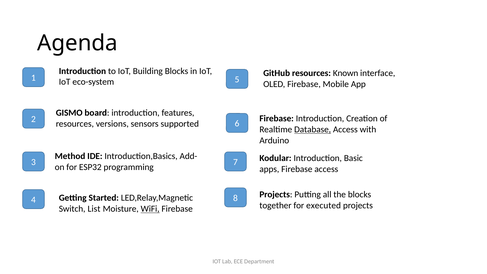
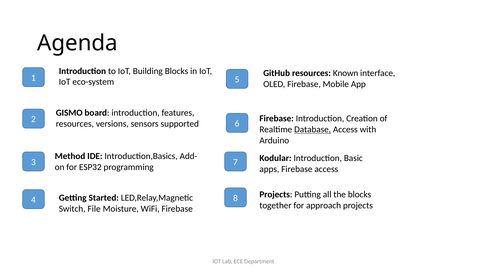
executed: executed -> approach
List: List -> File
WiFi underline: present -> none
